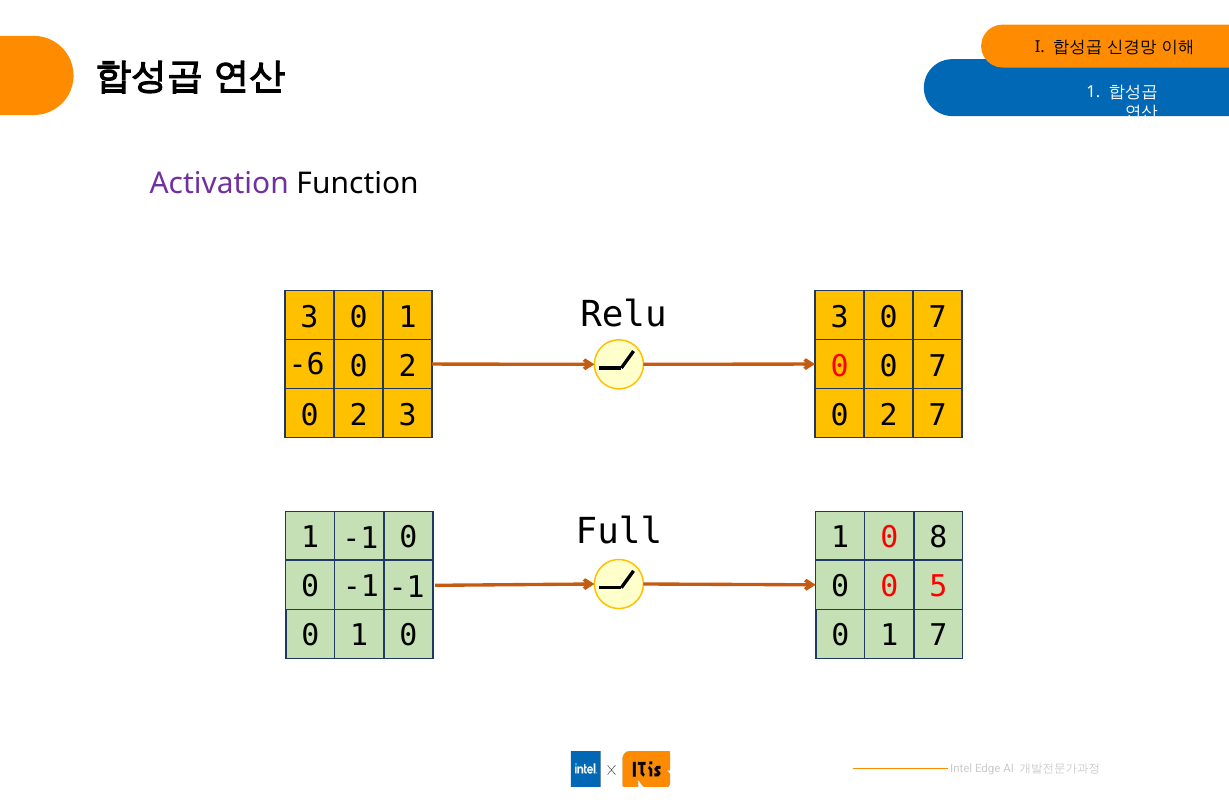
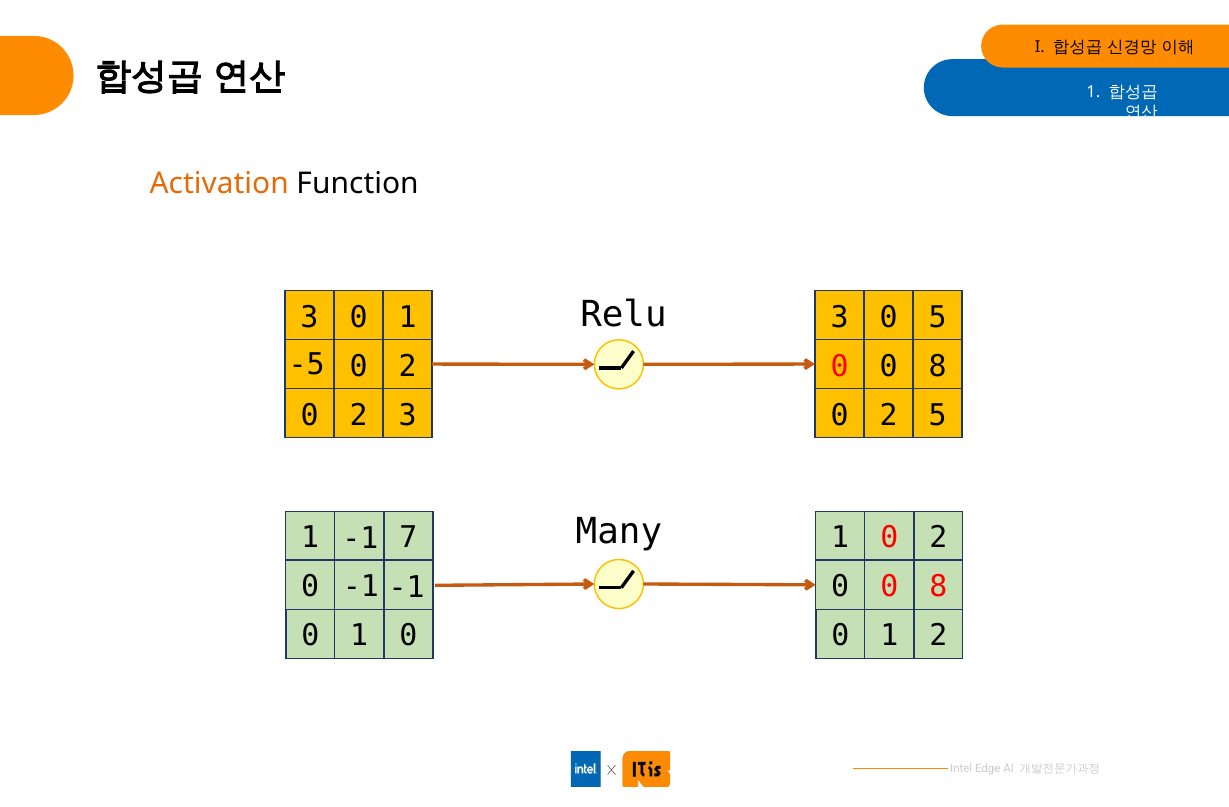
Activation colour: purple -> orange
3 0 7: 7 -> 5
-6: -6 -> -5
7 at (938, 366): 7 -> 8
2 7: 7 -> 5
Full: Full -> Many
0 at (408, 538): 0 -> 7
8 at (938, 538): 8 -> 2
5 at (938, 587): 5 -> 8
1 7: 7 -> 2
